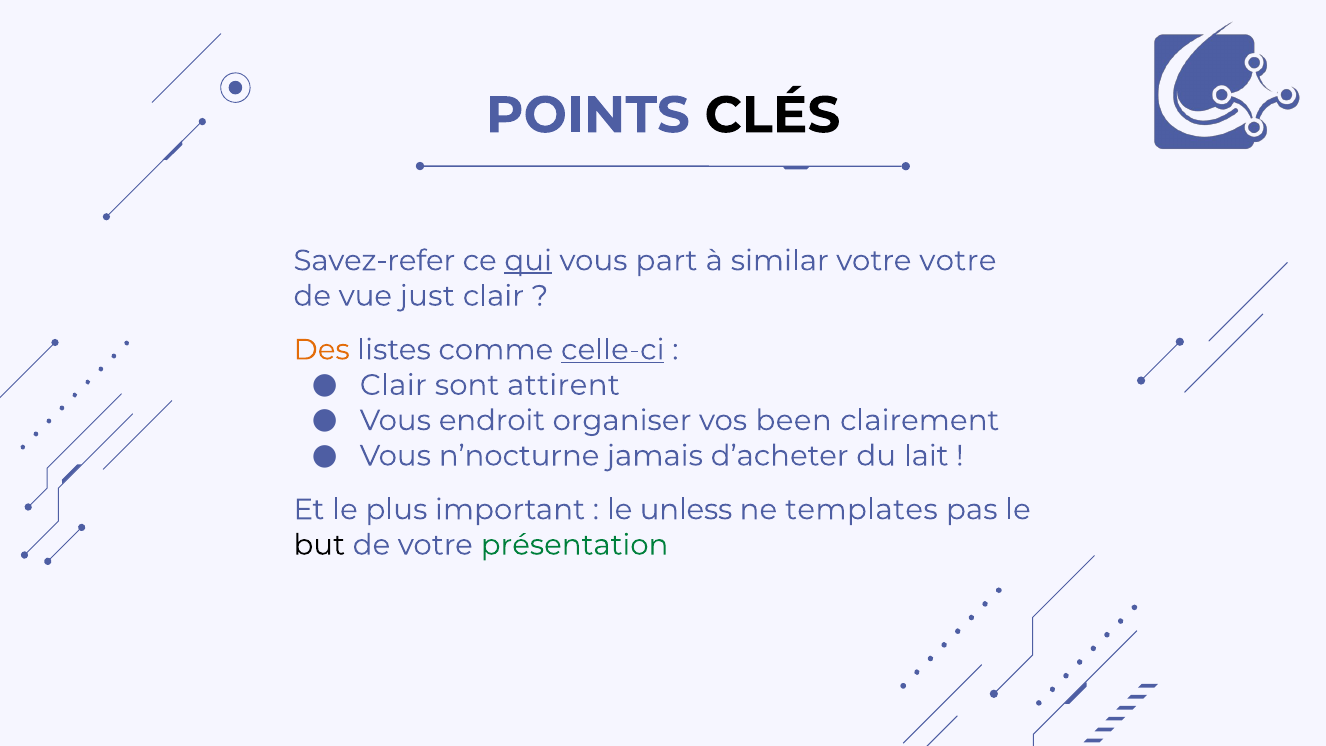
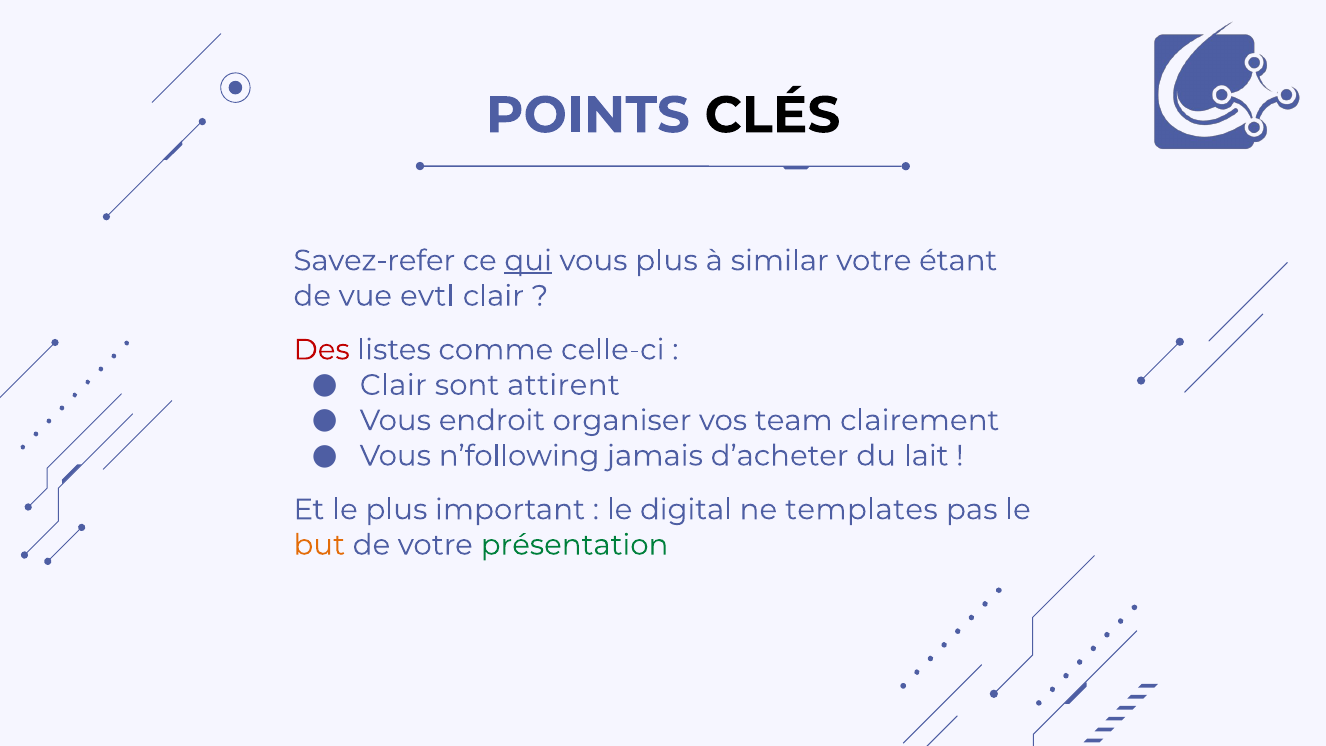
vous part: part -> plus
votre votre: votre -> étant
just: just -> evtl
Des colour: orange -> red
celle-ci underline: present -> none
been: been -> team
n’nocturne: n’nocturne -> n’following
unless: unless -> digital
but colour: black -> orange
